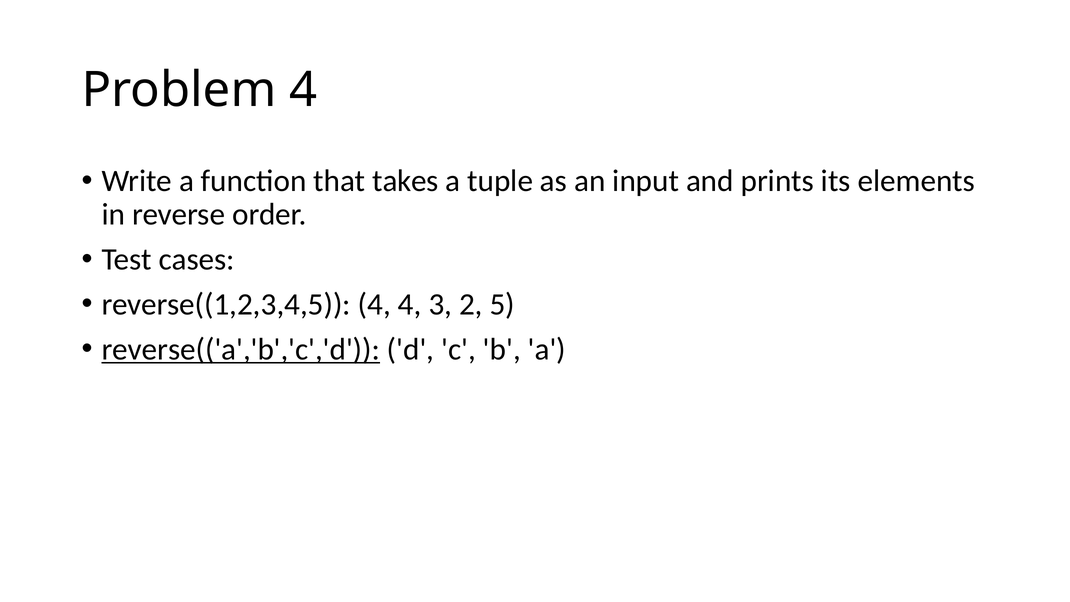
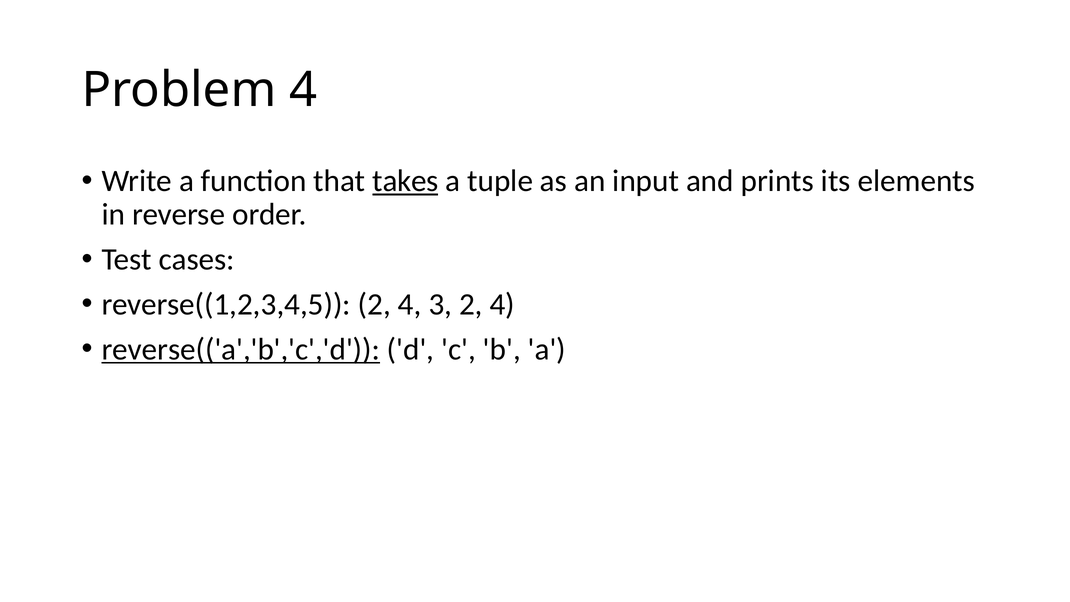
takes underline: none -> present
reverse((1,2,3,4,5 4: 4 -> 2
3 2 5: 5 -> 4
